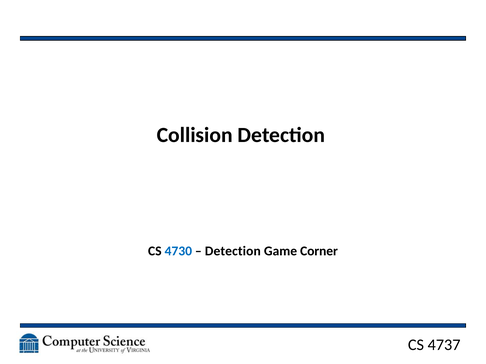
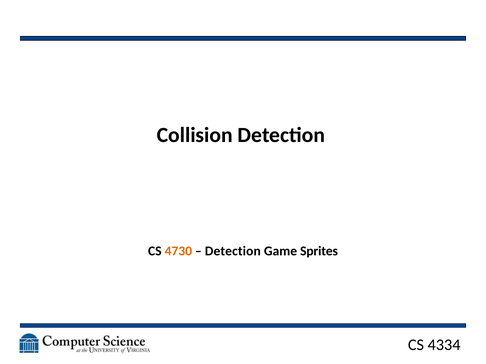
4730 colour: blue -> orange
Corner: Corner -> Sprites
4737: 4737 -> 4334
